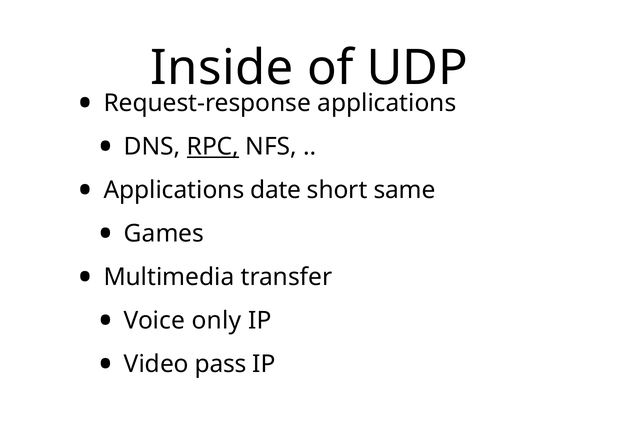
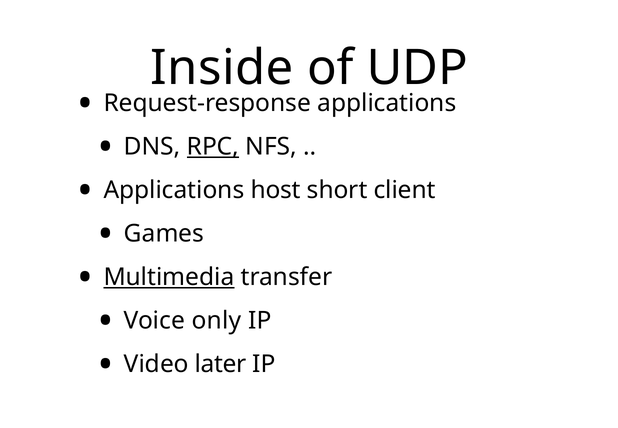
date: date -> host
same: same -> client
Multimedia underline: none -> present
pass: pass -> later
